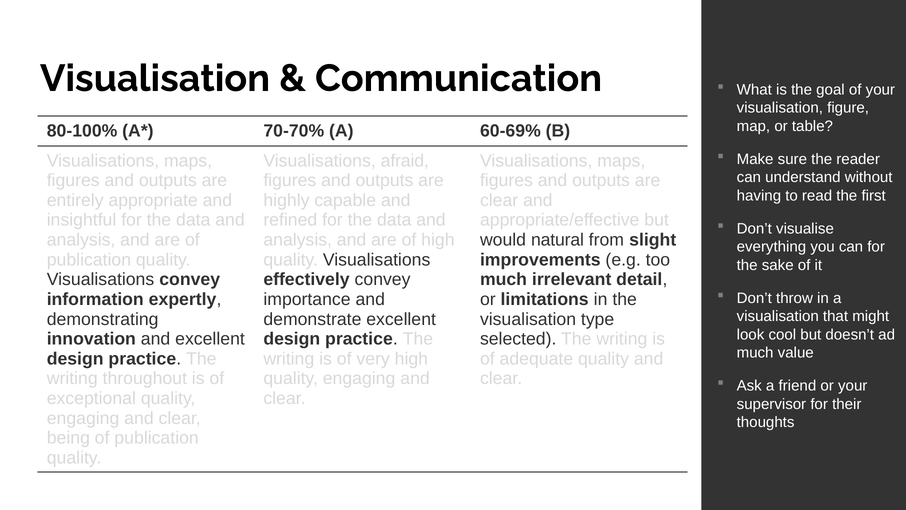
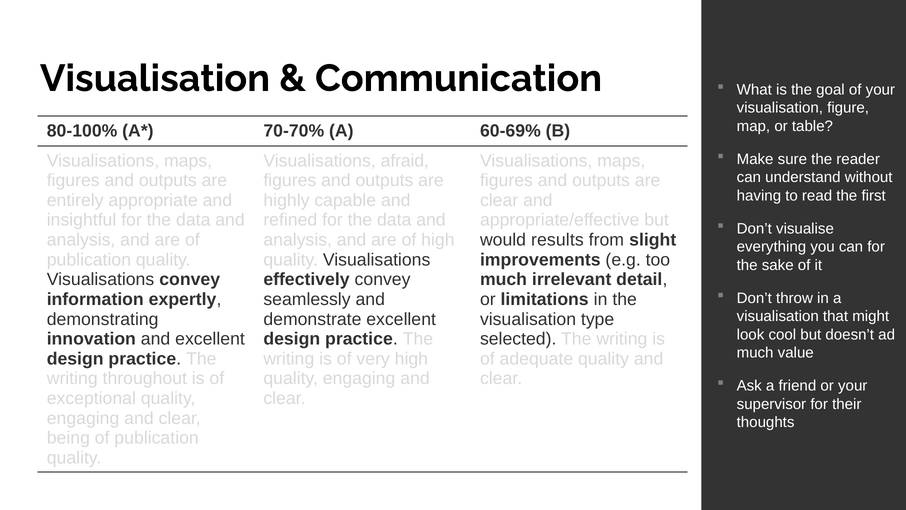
natural: natural -> results
importance: importance -> seamlessly
